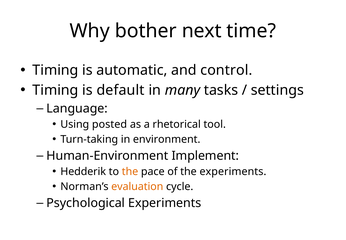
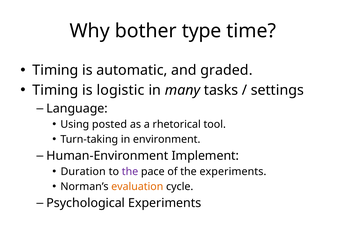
next: next -> type
control: control -> graded
default: default -> logistic
Hedderik: Hedderik -> Duration
the at (130, 171) colour: orange -> purple
